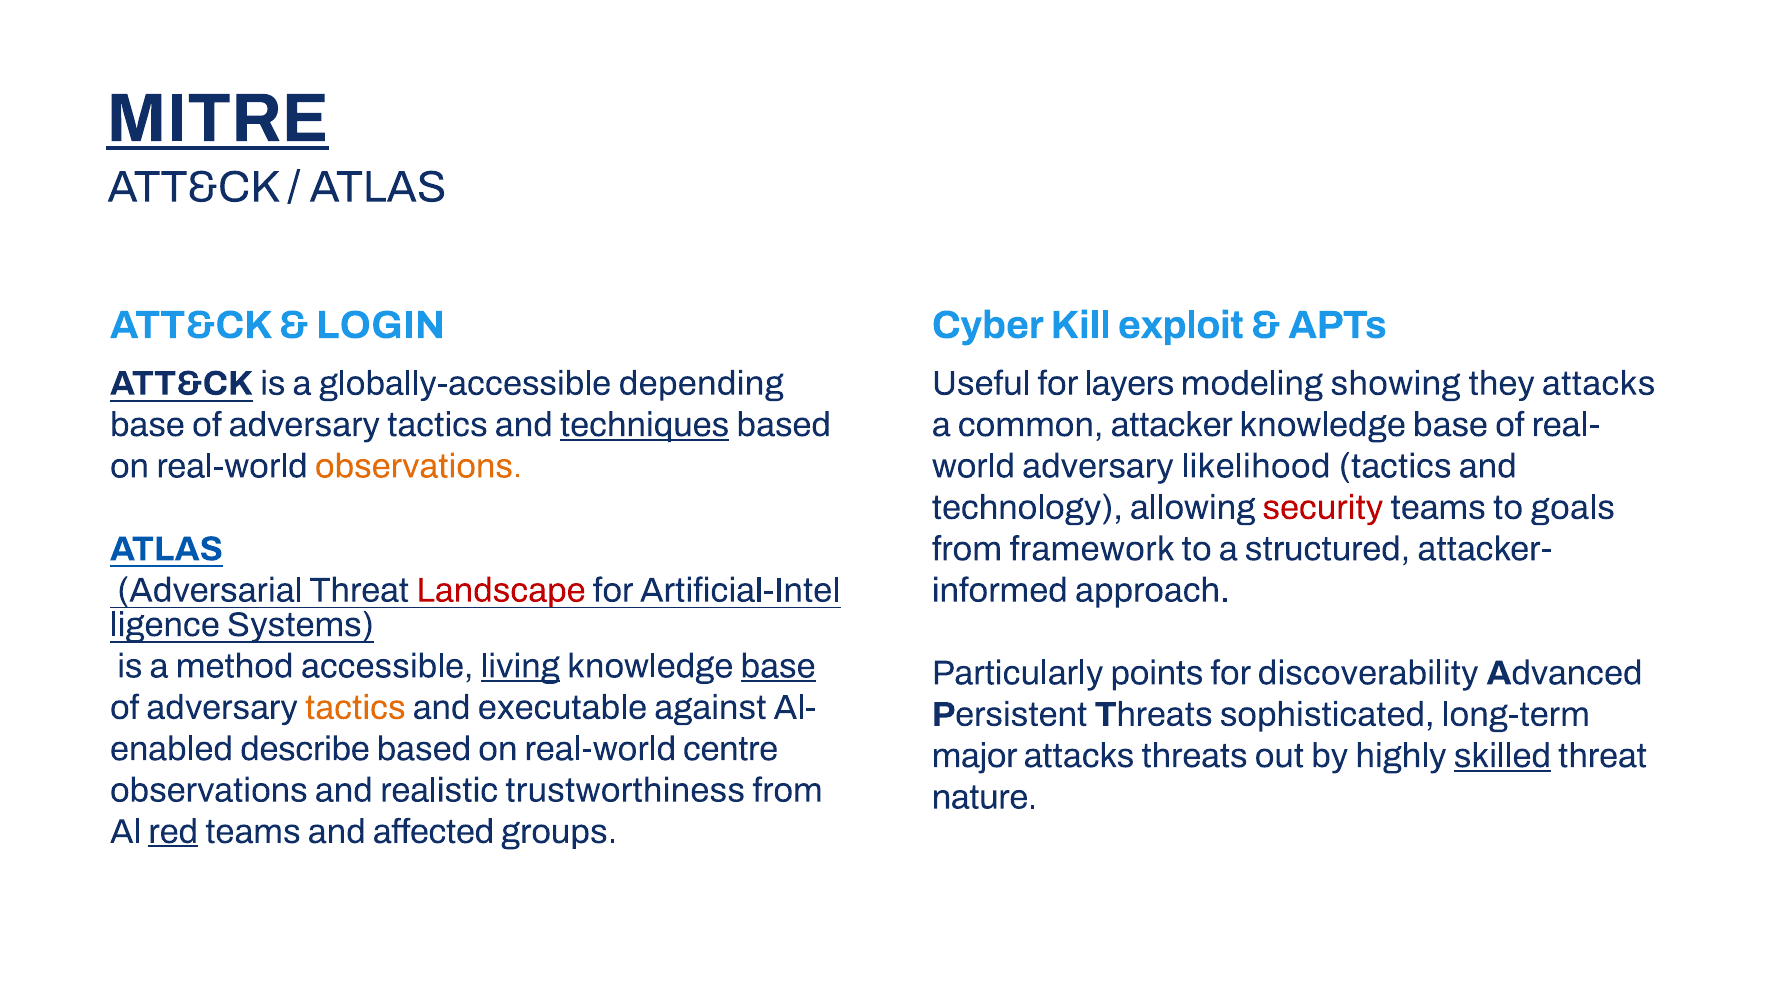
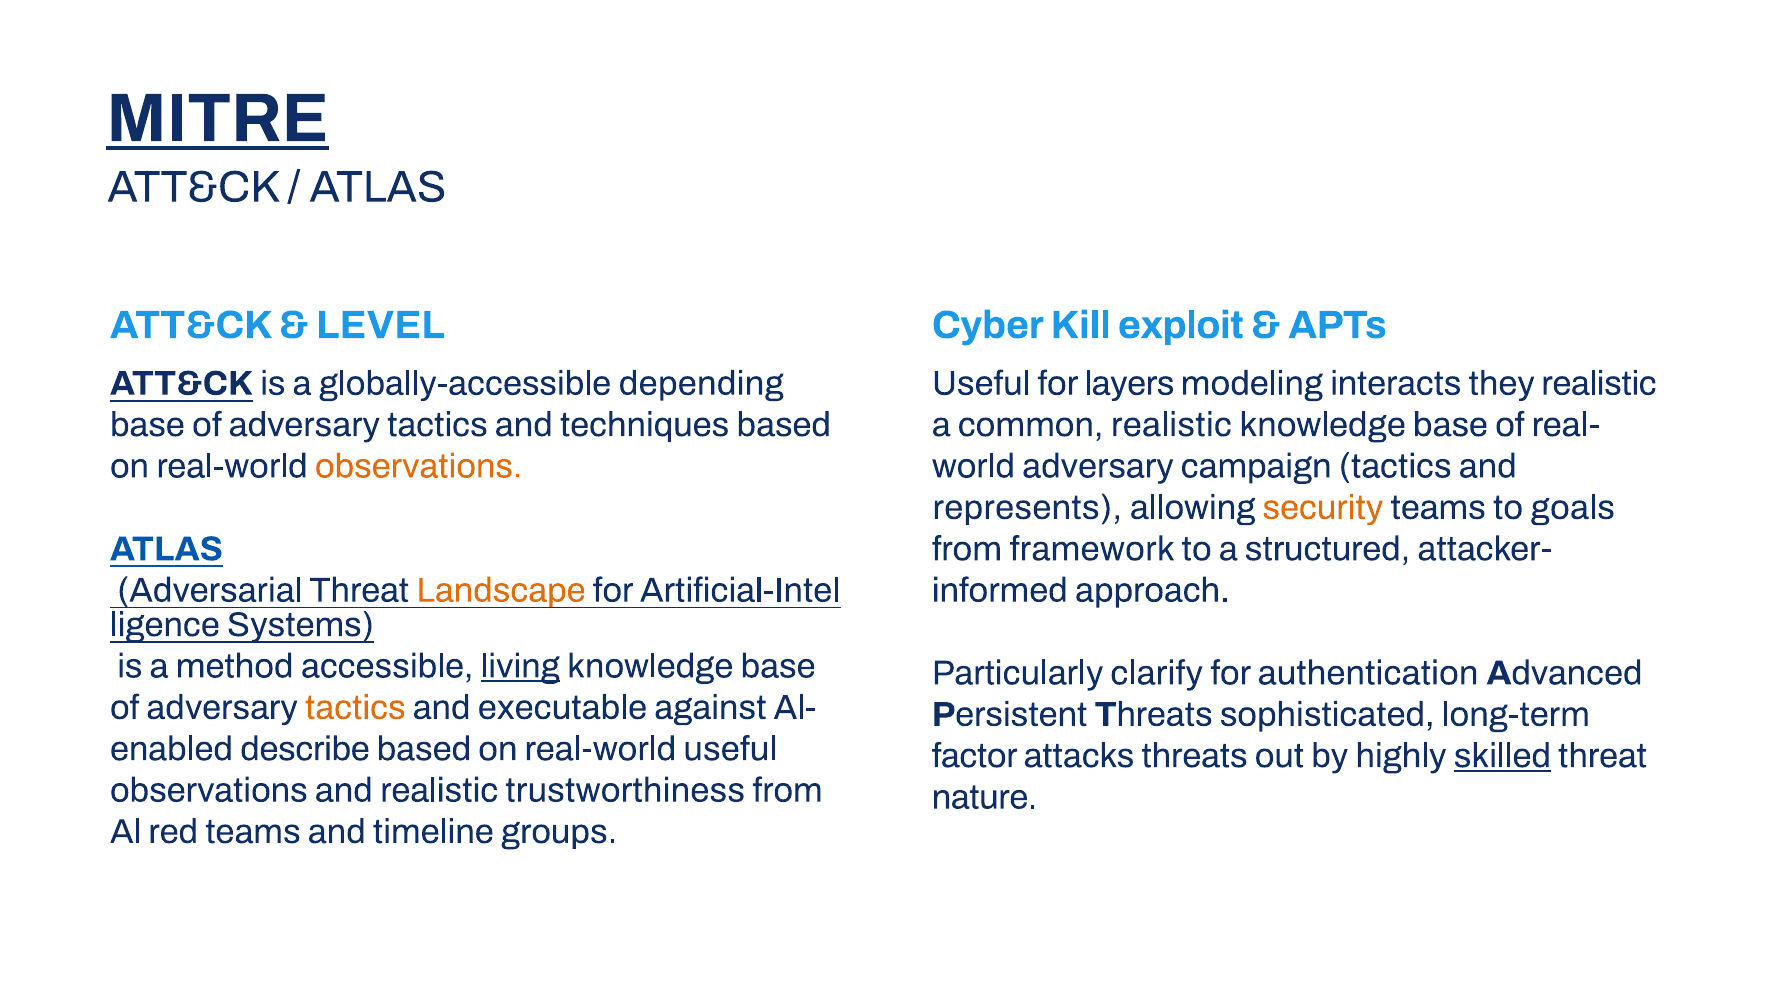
LOGIN: LOGIN -> LEVEL
showing: showing -> interacts
they attacks: attacks -> realistic
techniques underline: present -> none
common attacker: attacker -> realistic
likelihood: likelihood -> campaign
technology: technology -> represents
security colour: red -> orange
Landscape colour: red -> orange
base at (778, 666) underline: present -> none
points: points -> clarify
discoverability: discoverability -> authentication
real-world centre: centre -> useful
major: major -> factor
red underline: present -> none
affected: affected -> timeline
